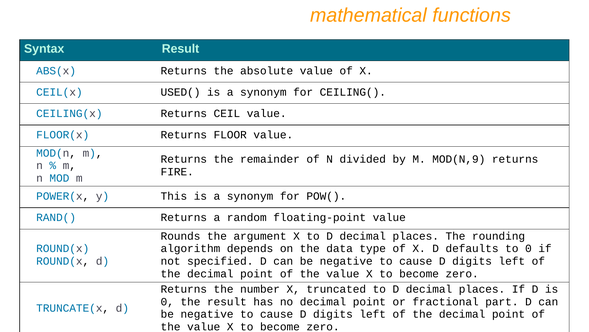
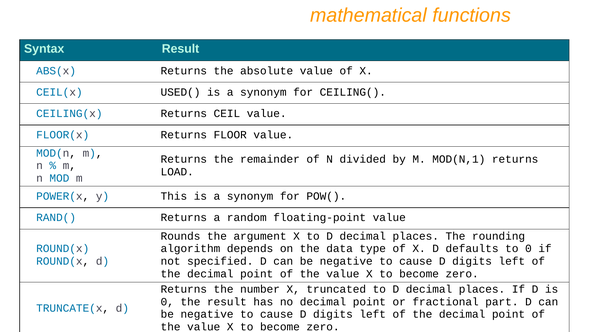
MOD(N,9: MOD(N,9 -> MOD(N,1
FIRE: FIRE -> LOAD
